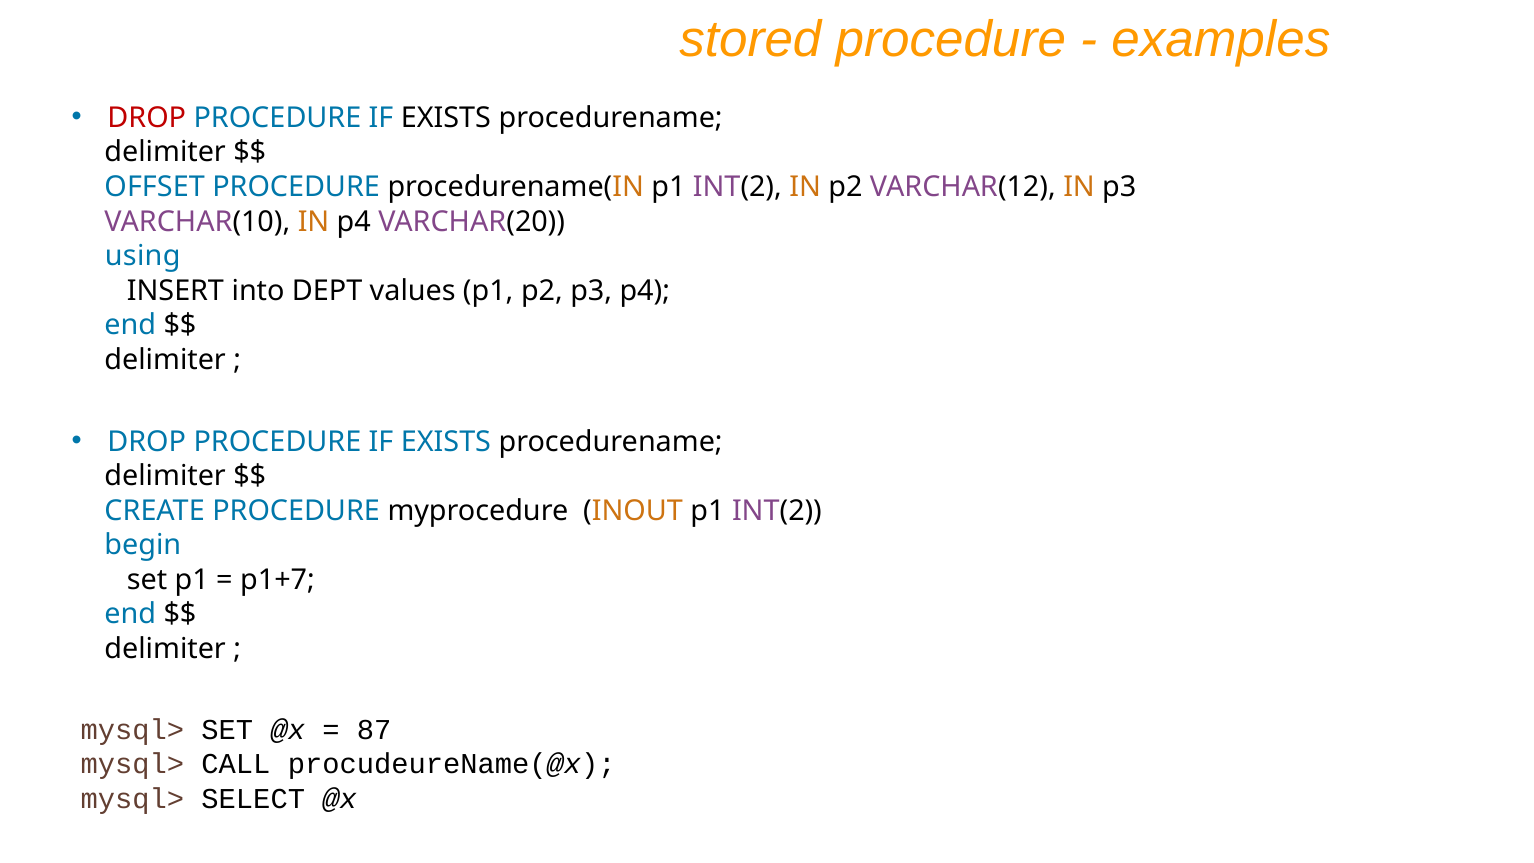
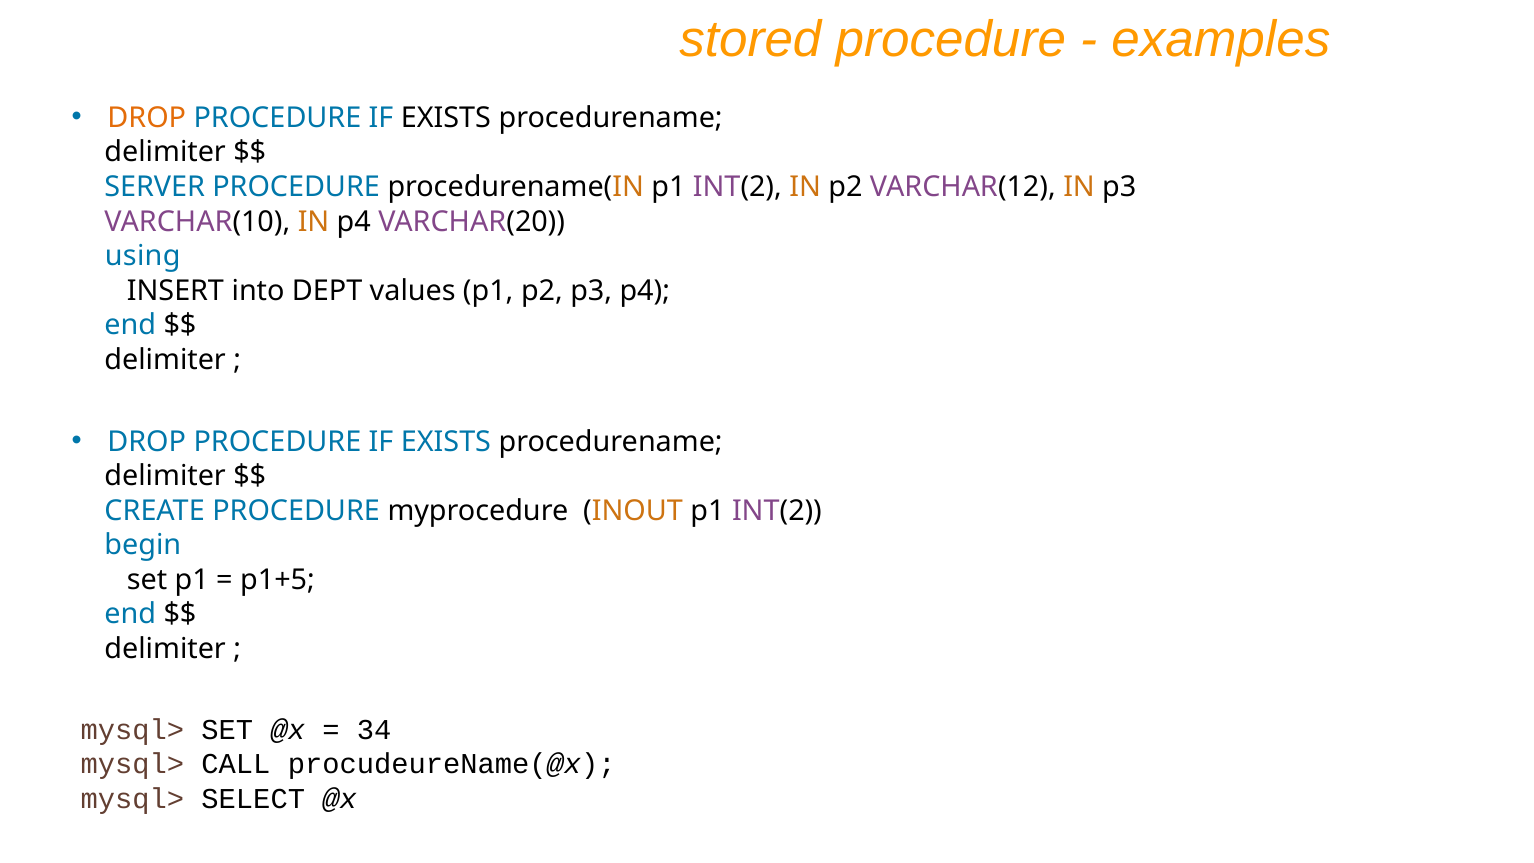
DROP at (147, 118) colour: red -> orange
OFFSET: OFFSET -> SERVER
p1+7: p1+7 -> p1+5
87: 87 -> 34
